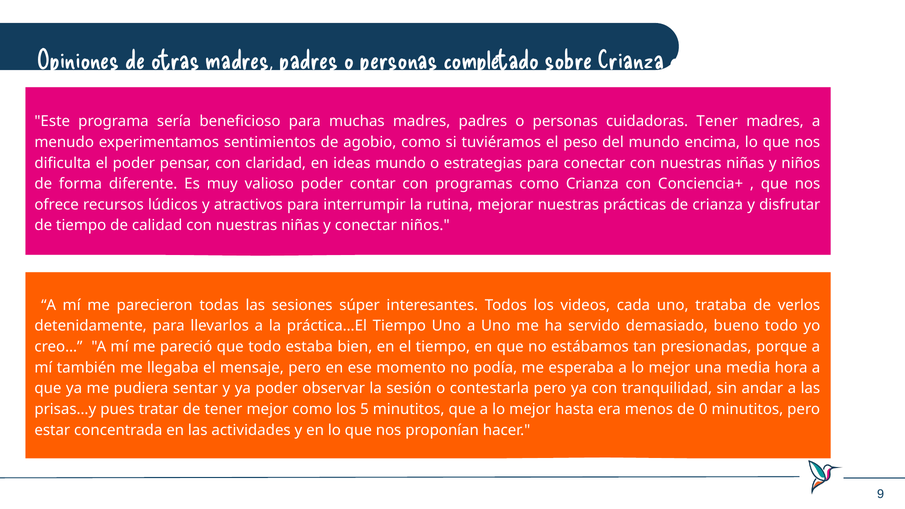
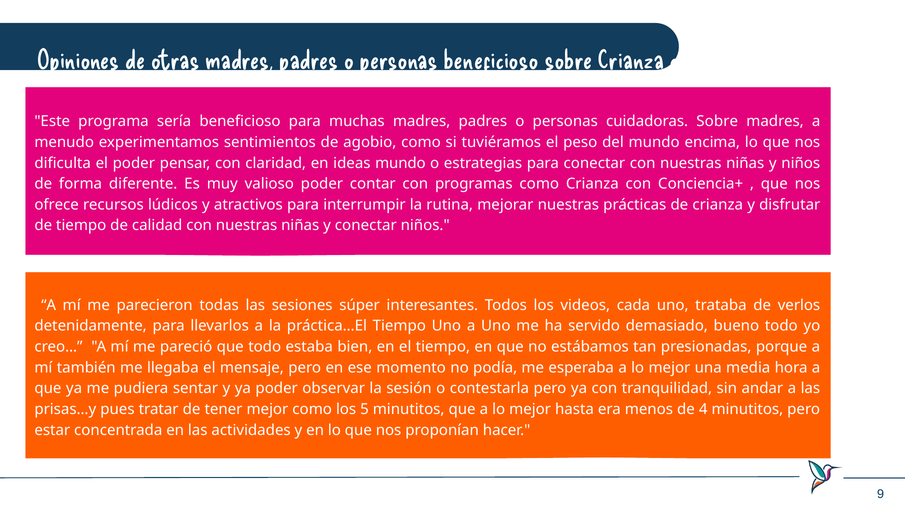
personas completado: completado -> beneficioso
cuidadoras Tener: Tener -> Sobre
0: 0 -> 4
